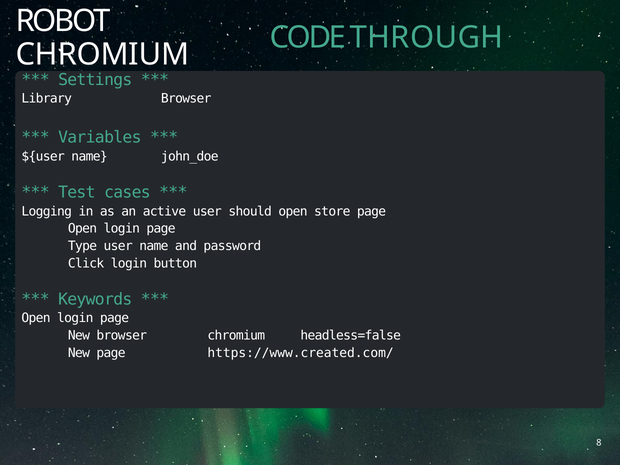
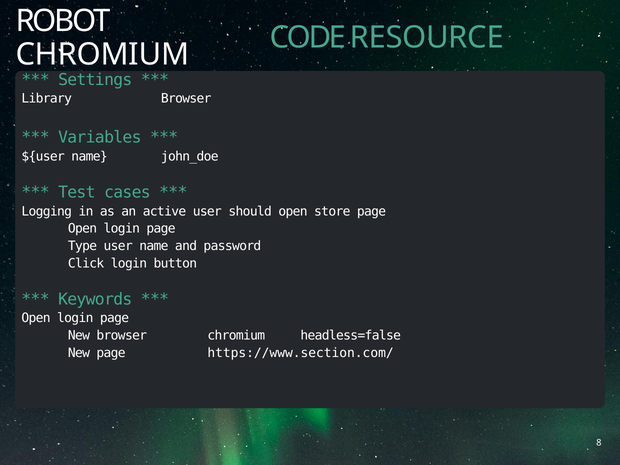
THROUGH: THROUGH -> RESOURCE
https://www.created.com/: https://www.created.com/ -> https://www.section.com/
